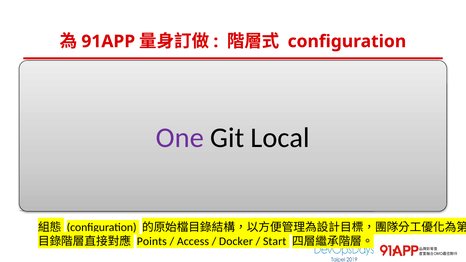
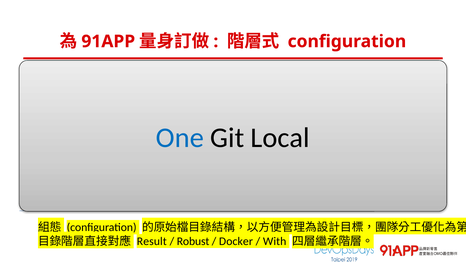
One colour: purple -> blue
Points: Points -> Result
Access: Access -> Robust
Start: Start -> With
